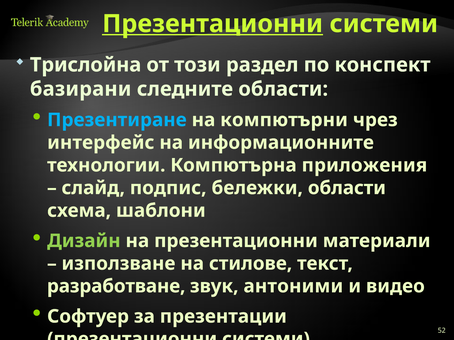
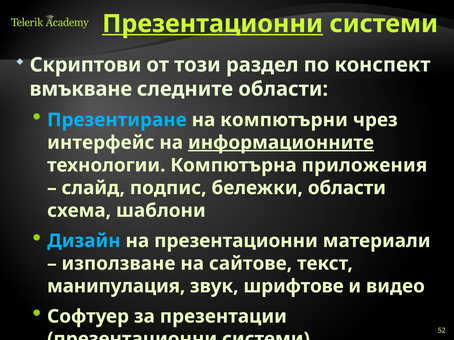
Трислойна: Трислойна -> Скриптови
базирани: базирани -> вмъкване
информационните underline: none -> present
Дизайн colour: light green -> light blue
стилове: стилове -> сайтове
разработване: разработване -> манипулация
антоними: антоними -> шрифтове
